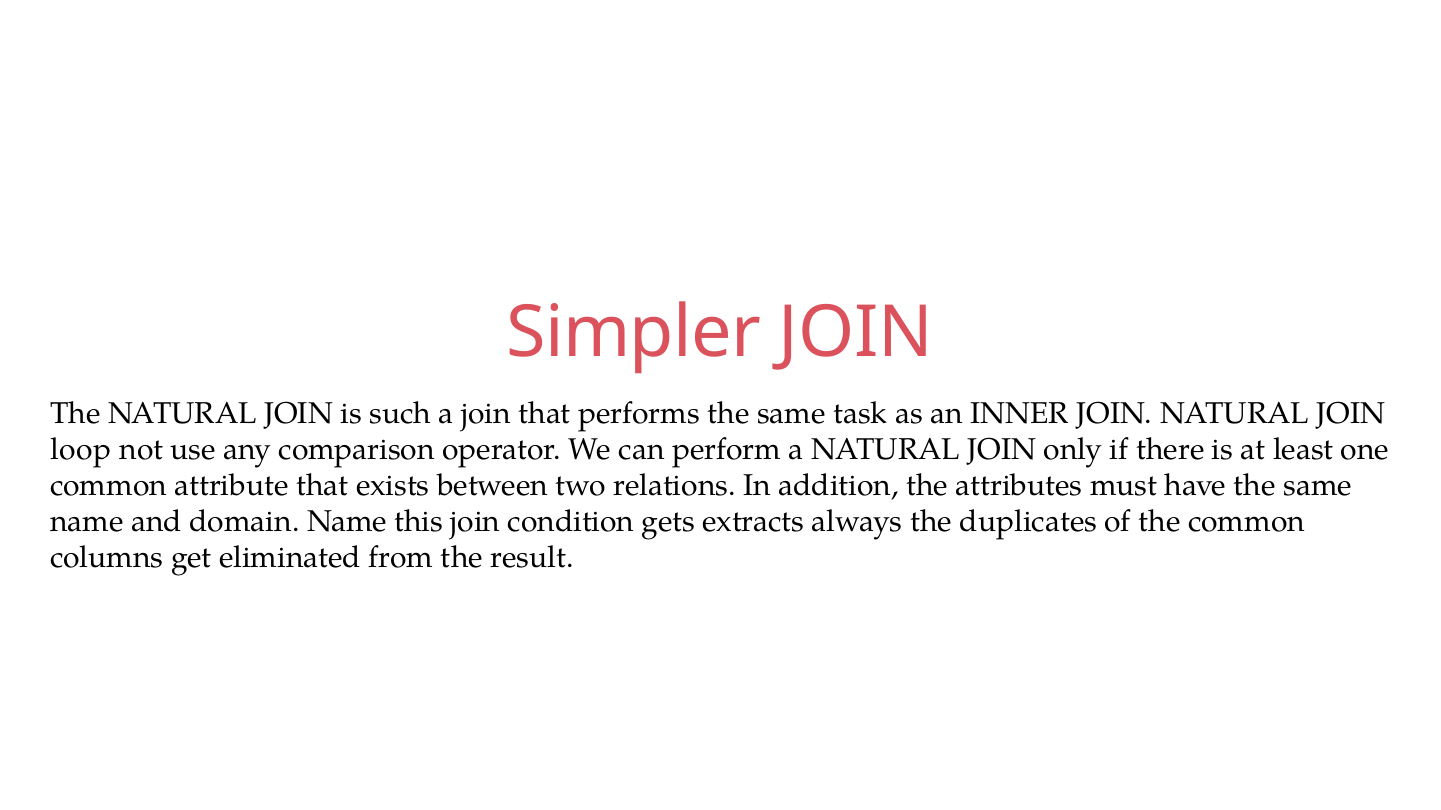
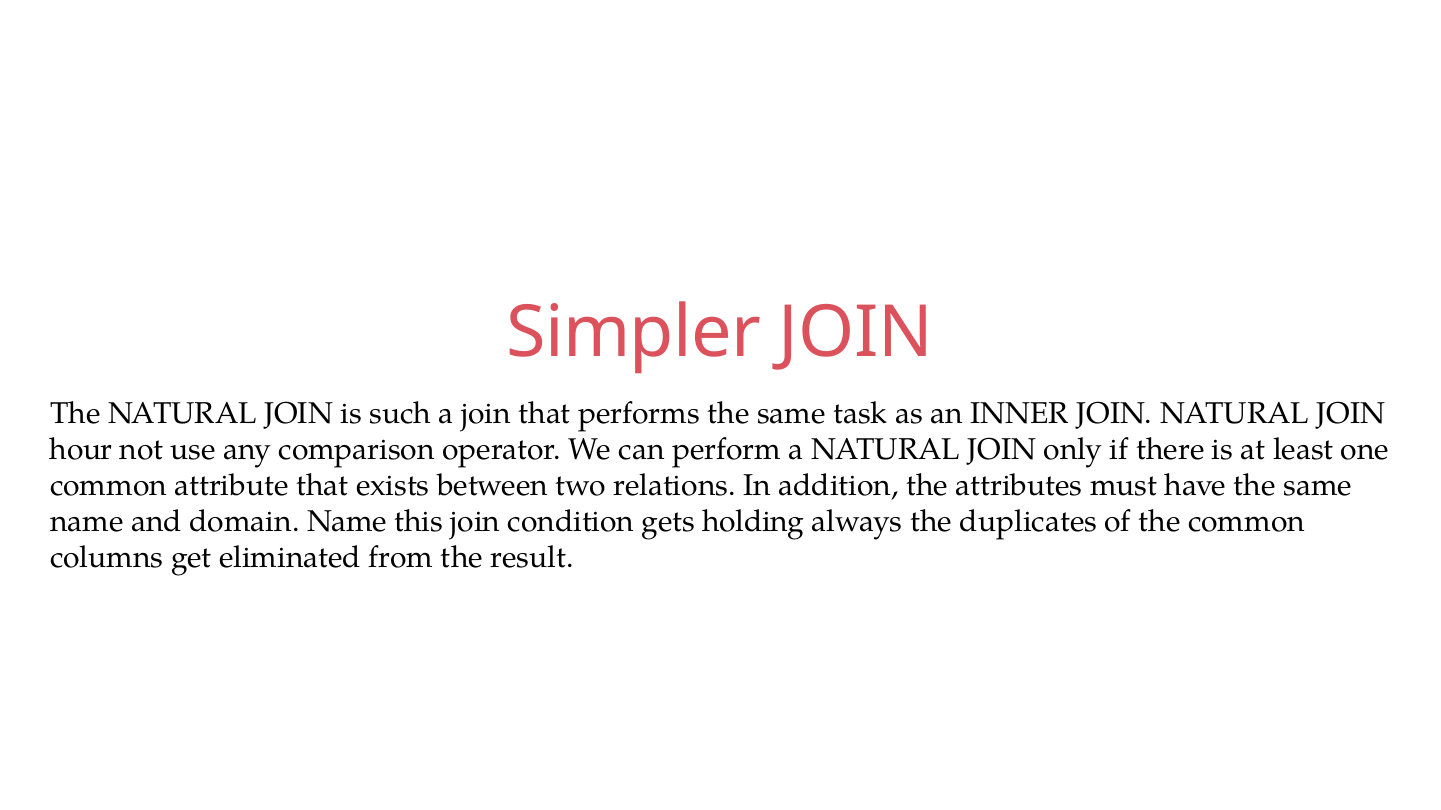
loop: loop -> hour
extracts: extracts -> holding
